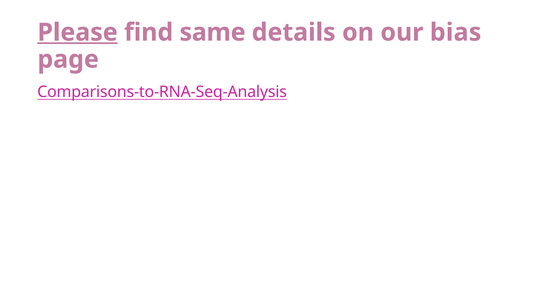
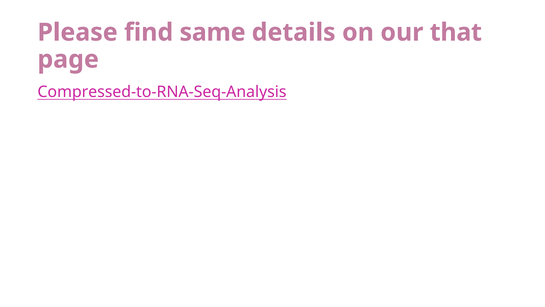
Please underline: present -> none
bias: bias -> that
Comparisons-to-RNA-Seq-Analysis: Comparisons-to-RNA-Seq-Analysis -> Compressed-to-RNA-Seq-Analysis
